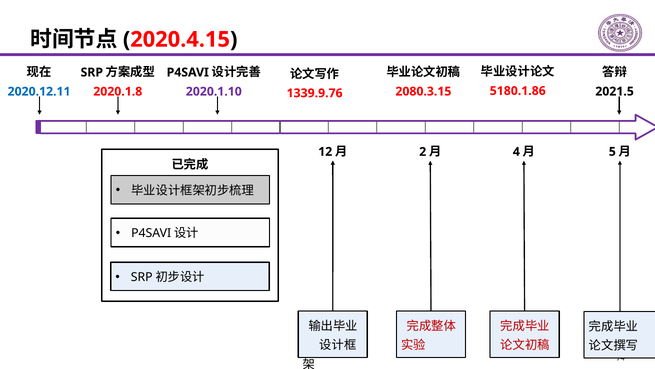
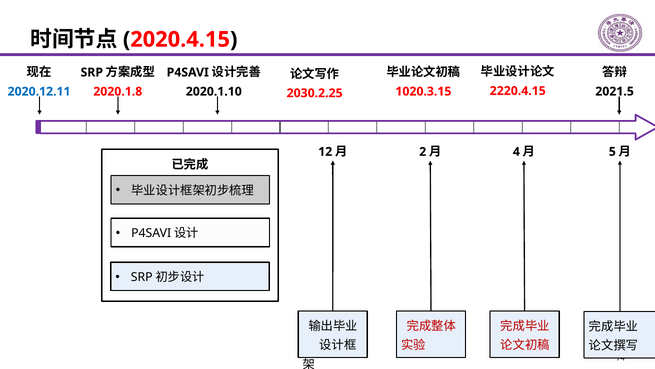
5180.1.86: 5180.1.86 -> 2220.4.15
2080.3.15: 2080.3.15 -> 1020.3.15
2020.1.10 colour: purple -> black
1339.9.76: 1339.9.76 -> 2030.2.25
